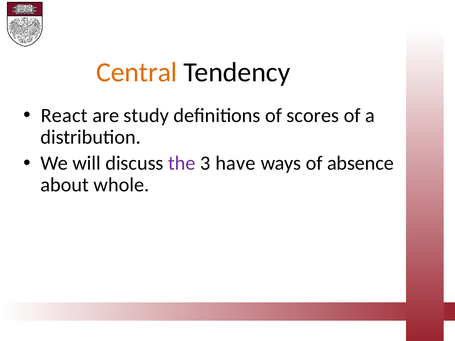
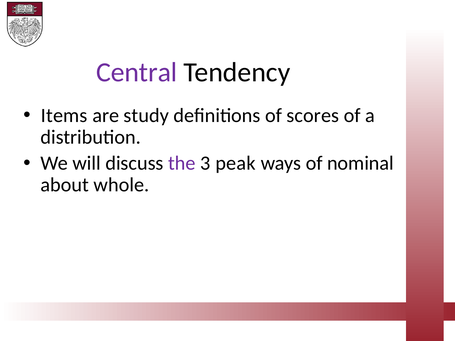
Central colour: orange -> purple
React: React -> Items
have: have -> peak
absence: absence -> nominal
